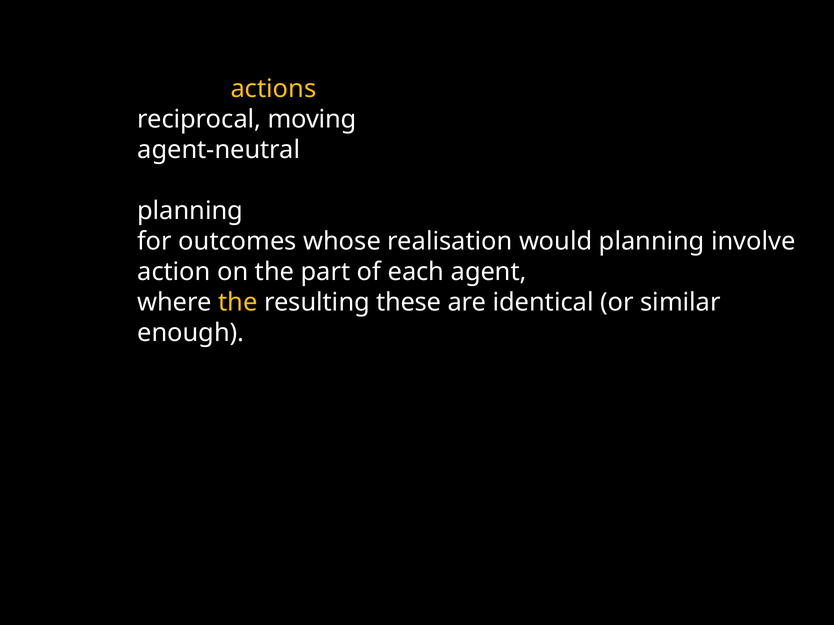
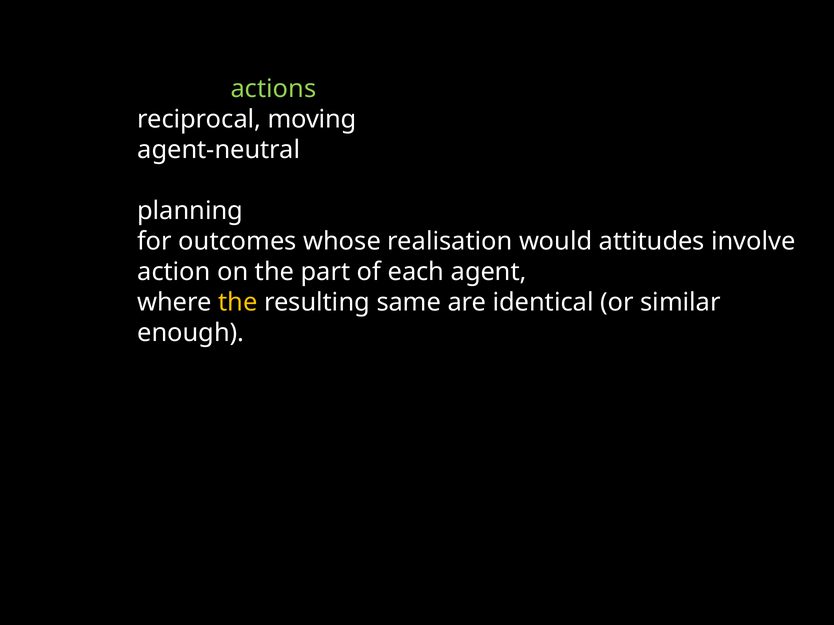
actions colour: yellow -> light green
would planning: planning -> attitudes
these: these -> same
